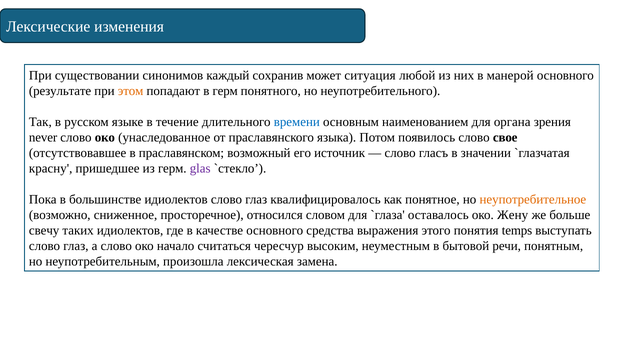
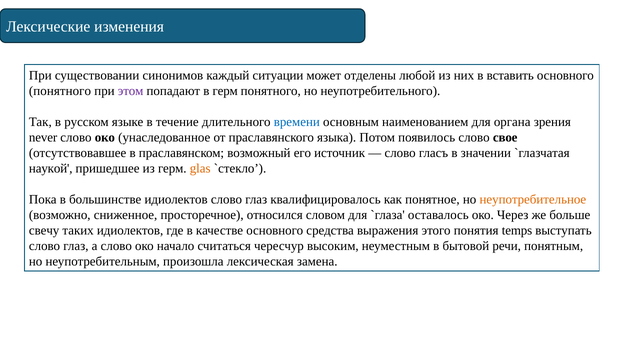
сохранив: сохранив -> ситуации
ситуация: ситуация -> отделены
манерой: манерой -> вставить
результате at (60, 91): результате -> понятного
этом colour: orange -> purple
красну: красну -> наукой
glas colour: purple -> orange
Жену: Жену -> Через
